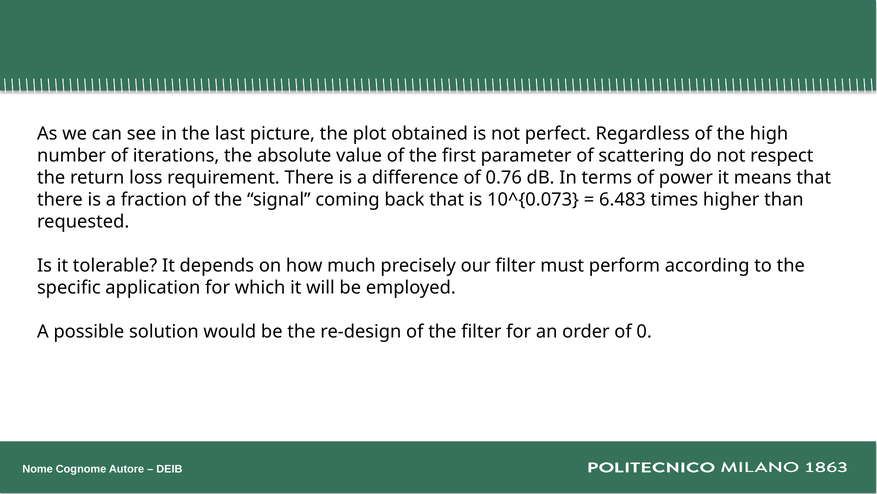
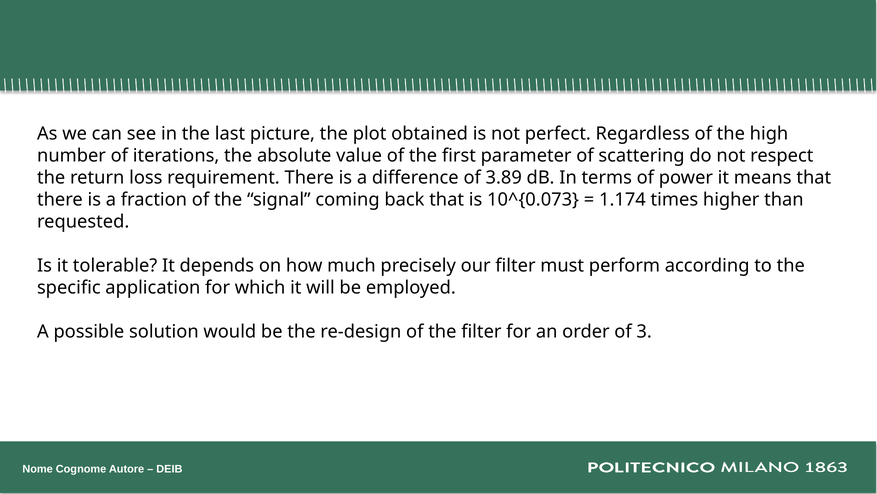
0.76: 0.76 -> 3.89
6.483: 6.483 -> 1.174
0: 0 -> 3
